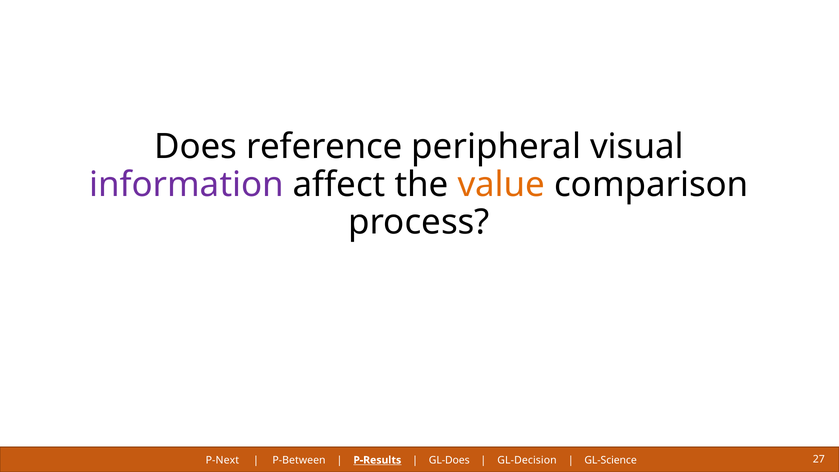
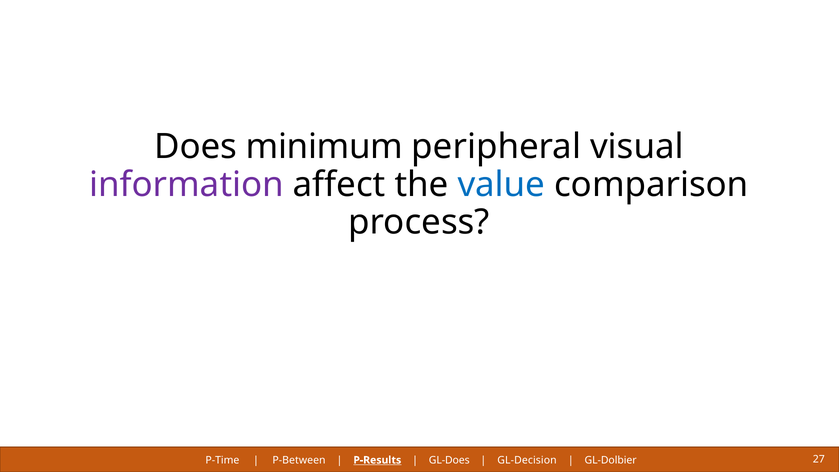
reference: reference -> minimum
value colour: orange -> blue
P-Next: P-Next -> P-Time
GL-Science: GL-Science -> GL-Dolbier
